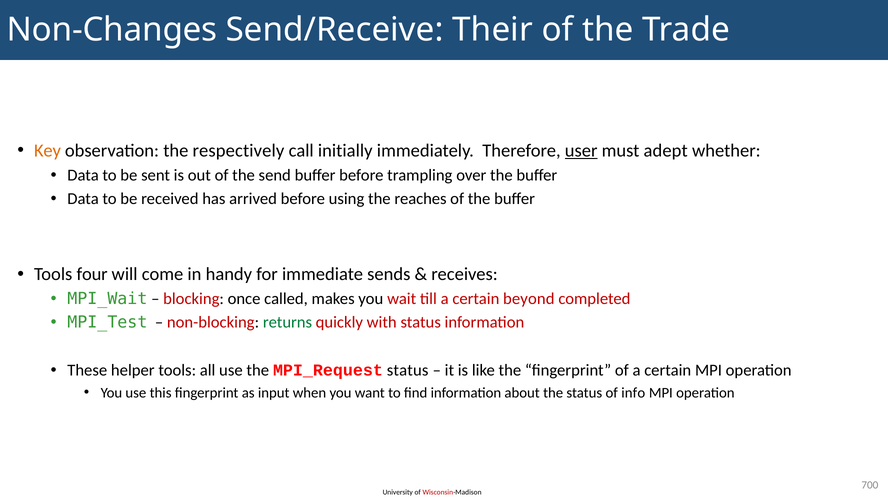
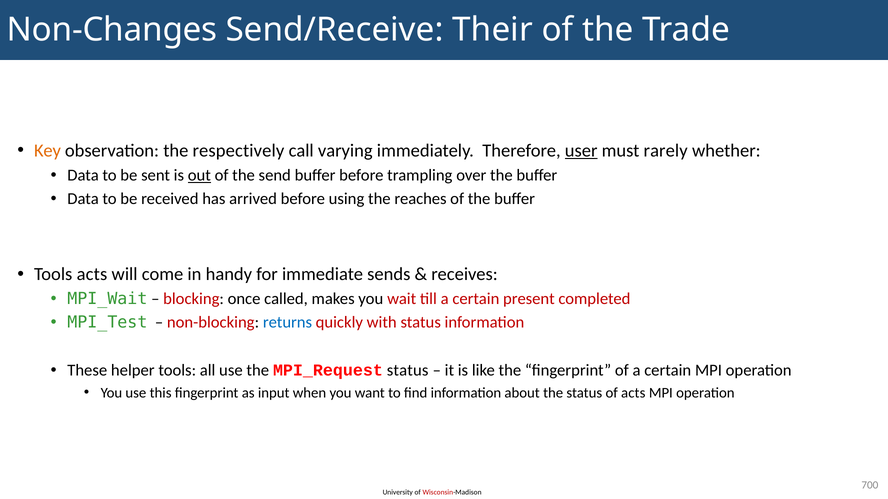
initially: initially -> varying
adept: adept -> rarely
out underline: none -> present
Tools four: four -> acts
beyond: beyond -> present
returns colour: green -> blue
of info: info -> acts
